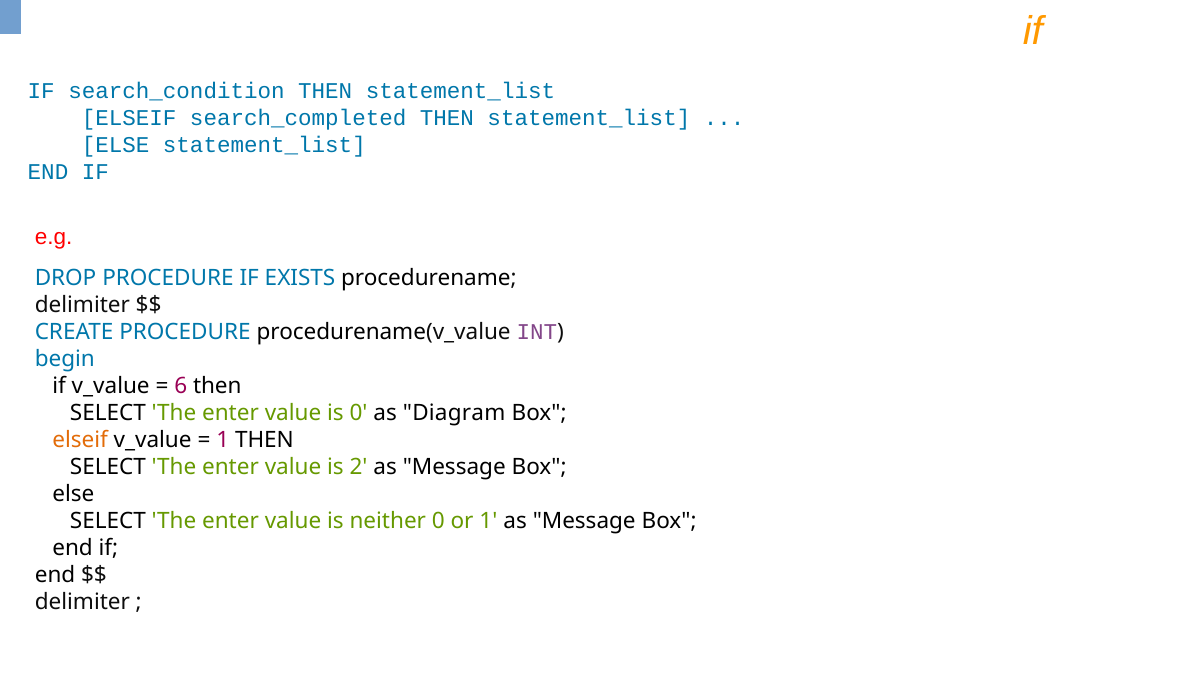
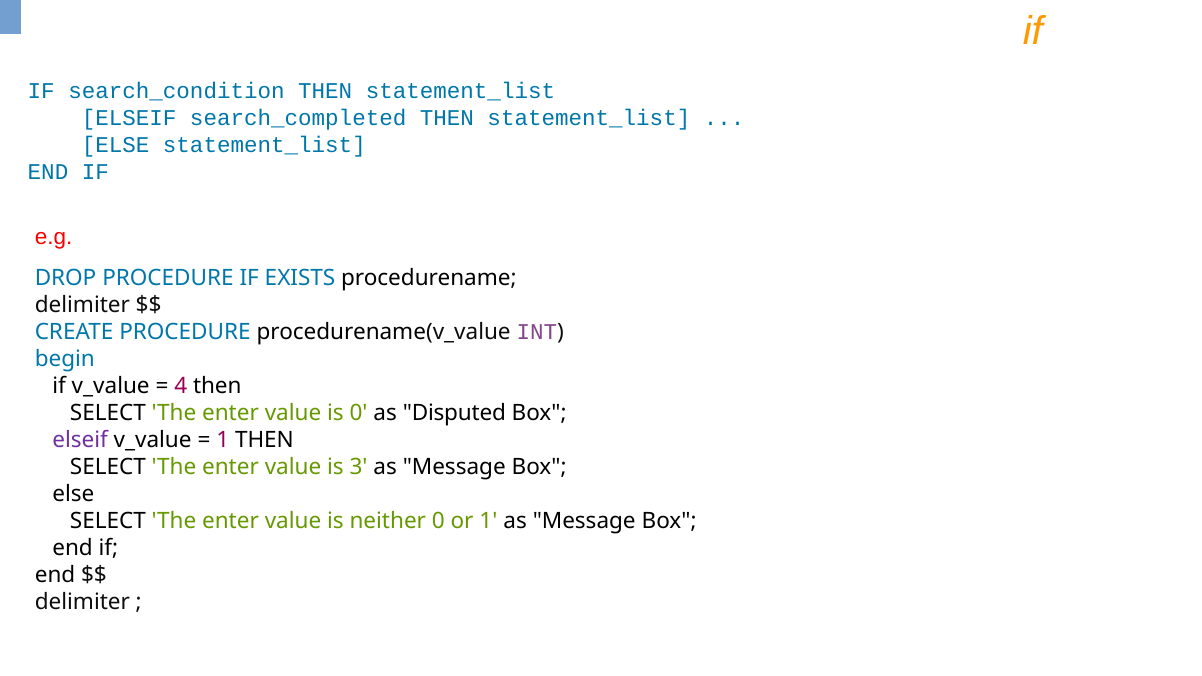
6: 6 -> 4
Diagram: Diagram -> Disputed
elseif at (80, 440) colour: orange -> purple
2: 2 -> 3
